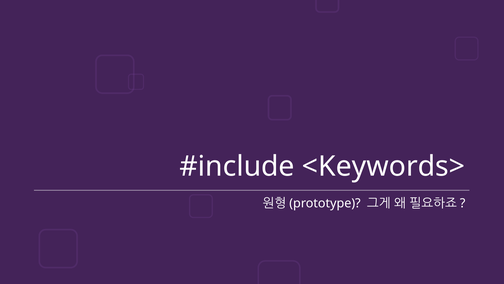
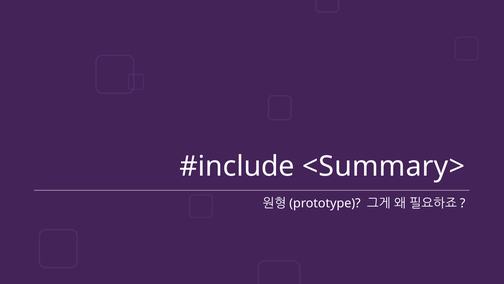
<Keywords>: <Keywords> -> <Summary>
